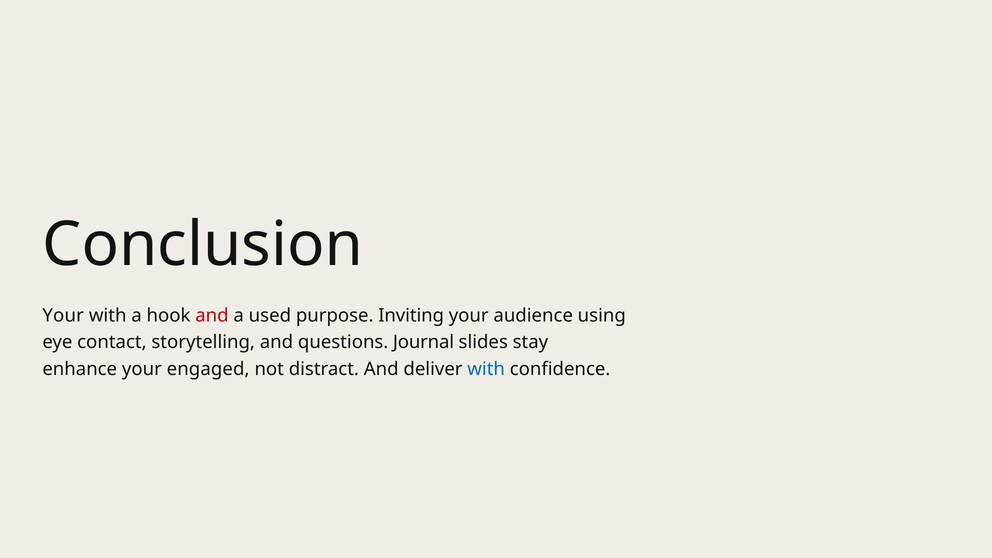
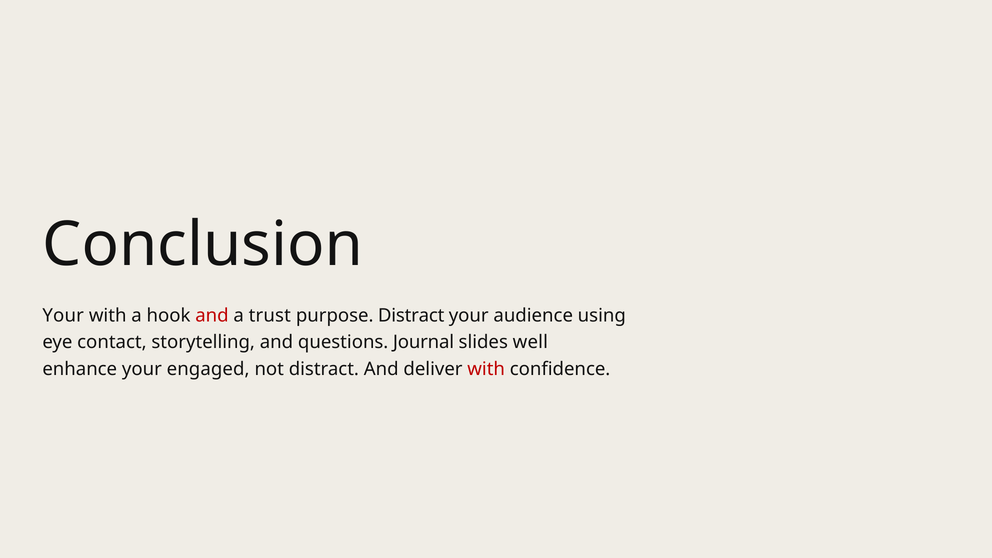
used: used -> trust
purpose Inviting: Inviting -> Distract
stay: stay -> well
with at (486, 369) colour: blue -> red
